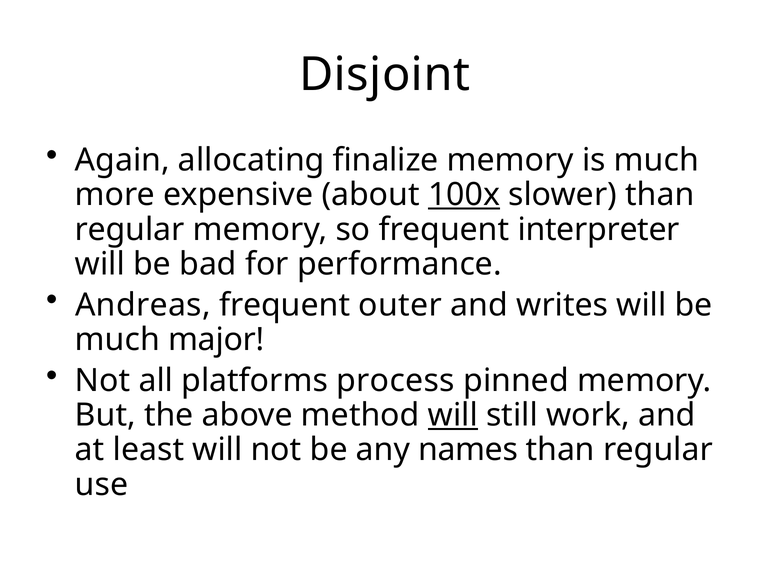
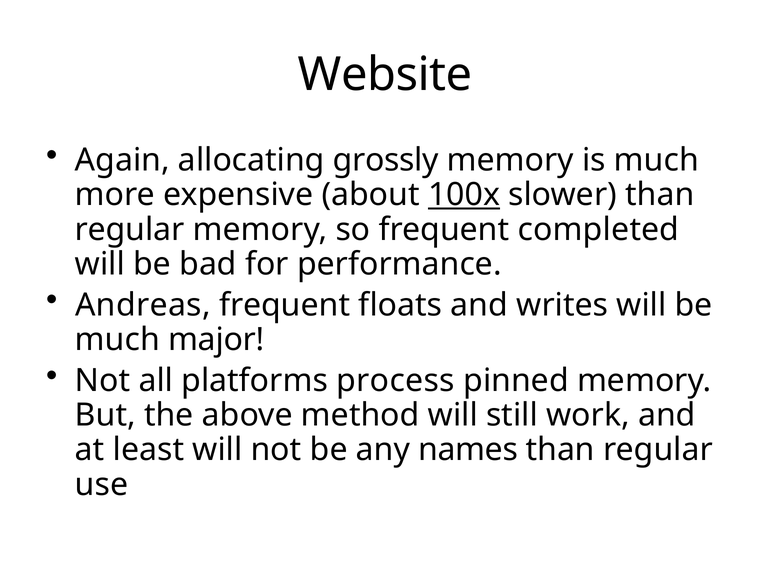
Disjoint: Disjoint -> Website
finalize: finalize -> grossly
interpreter: interpreter -> completed
outer: outer -> floats
will at (453, 415) underline: present -> none
